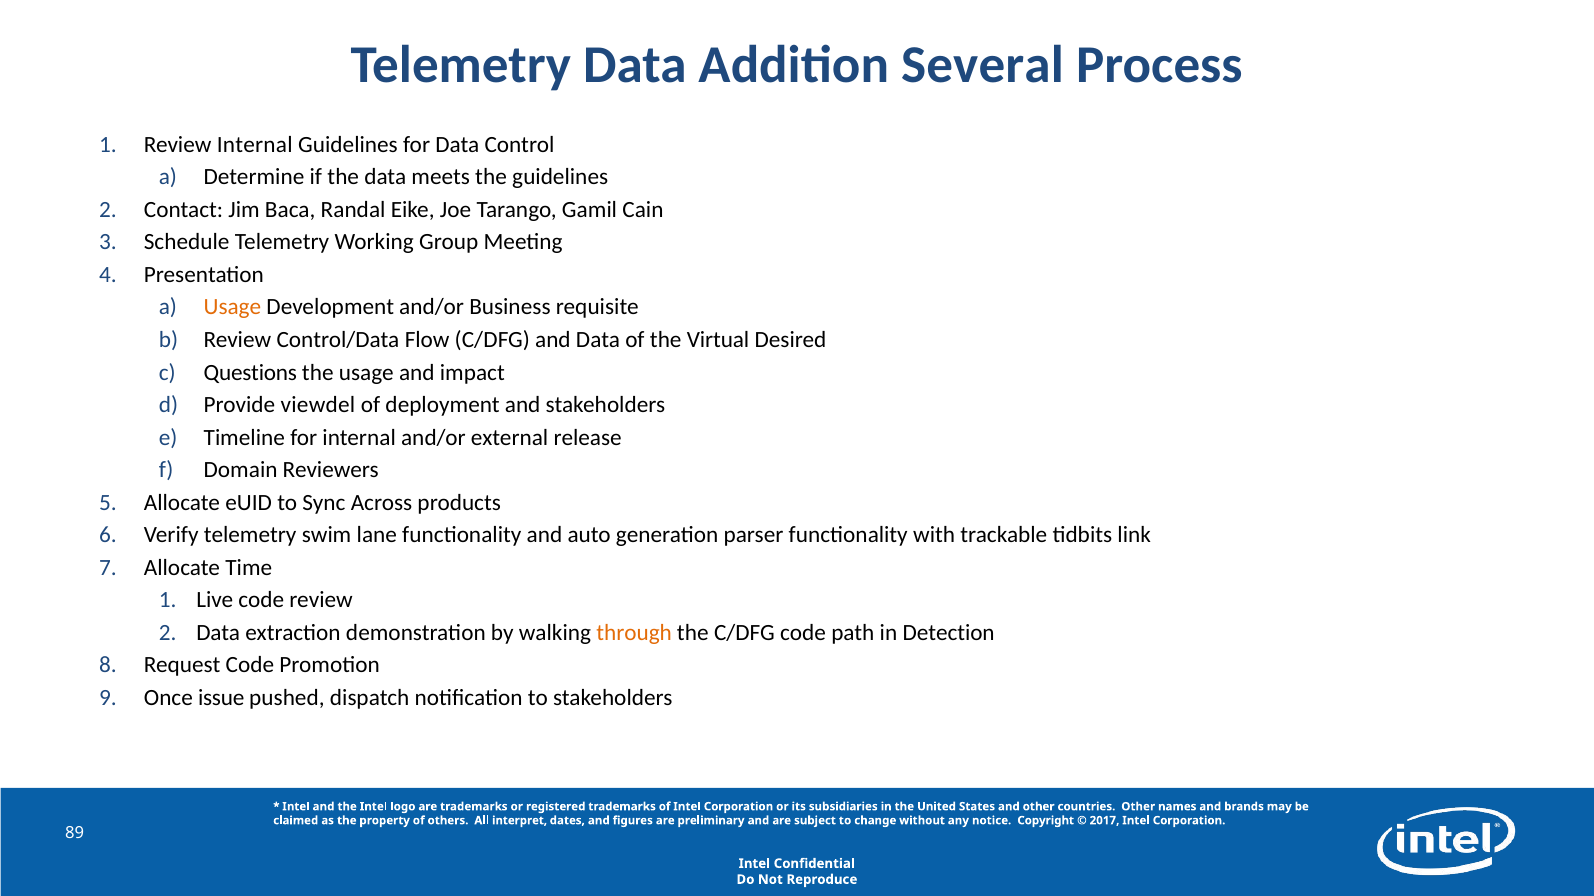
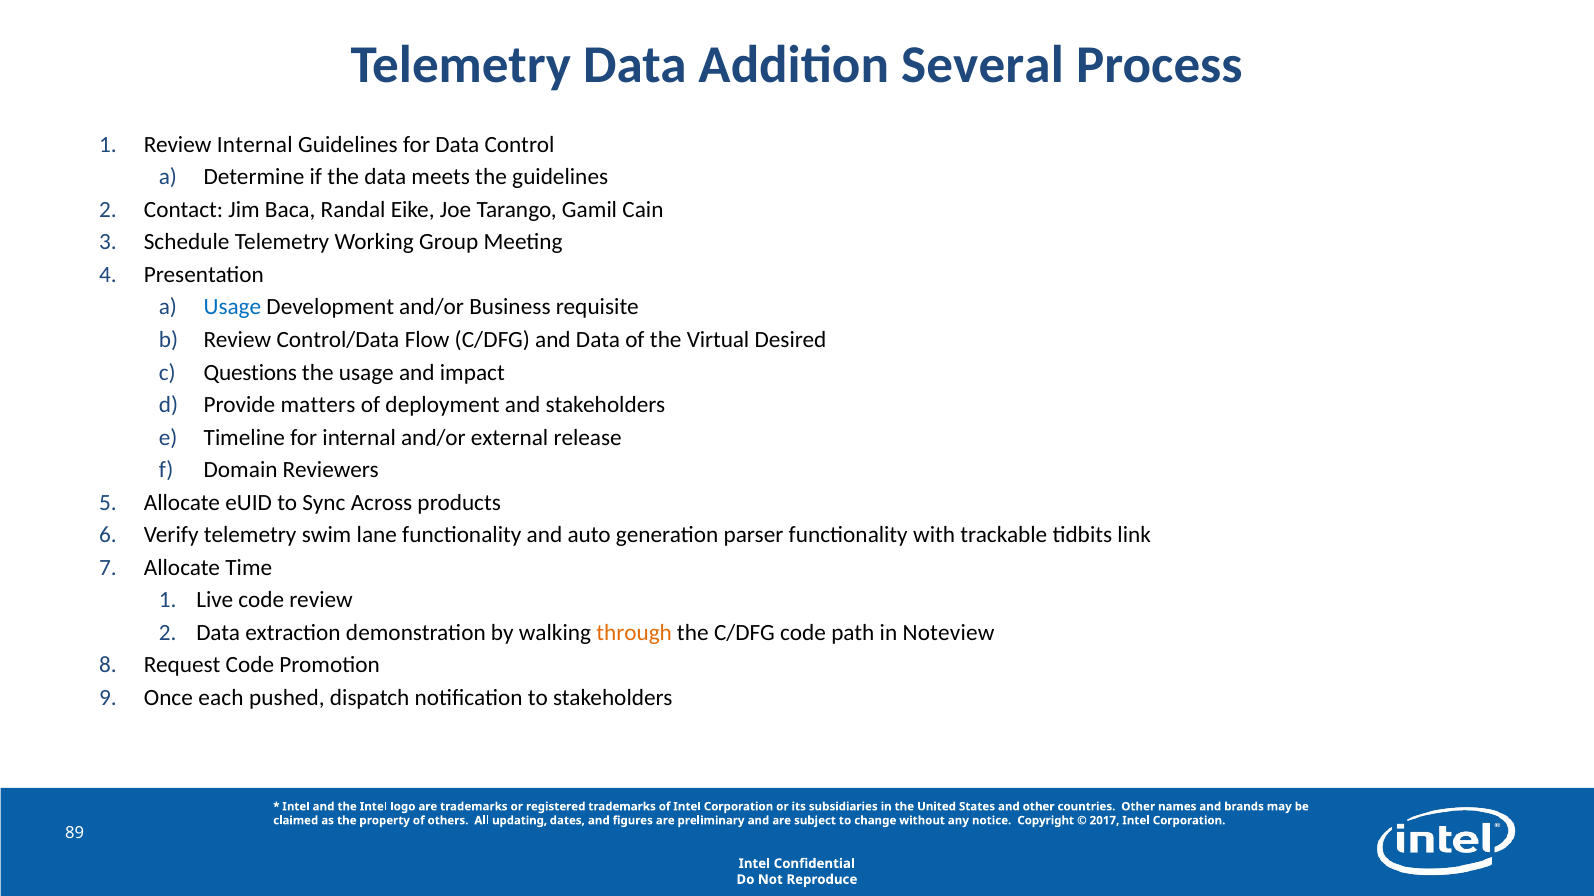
Usage at (232, 307) colour: orange -> blue
viewdel: viewdel -> matters
Detection: Detection -> Noteview
issue: issue -> each
interpret: interpret -> updating
